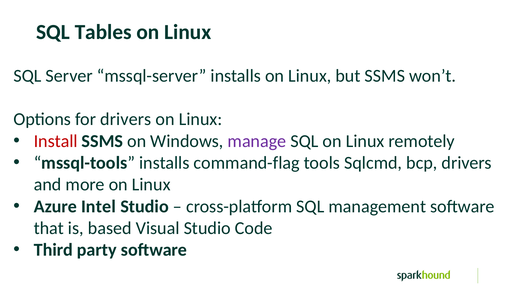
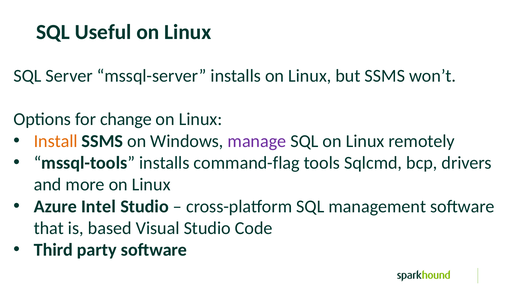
Tables: Tables -> Useful
for drivers: drivers -> change
Install colour: red -> orange
